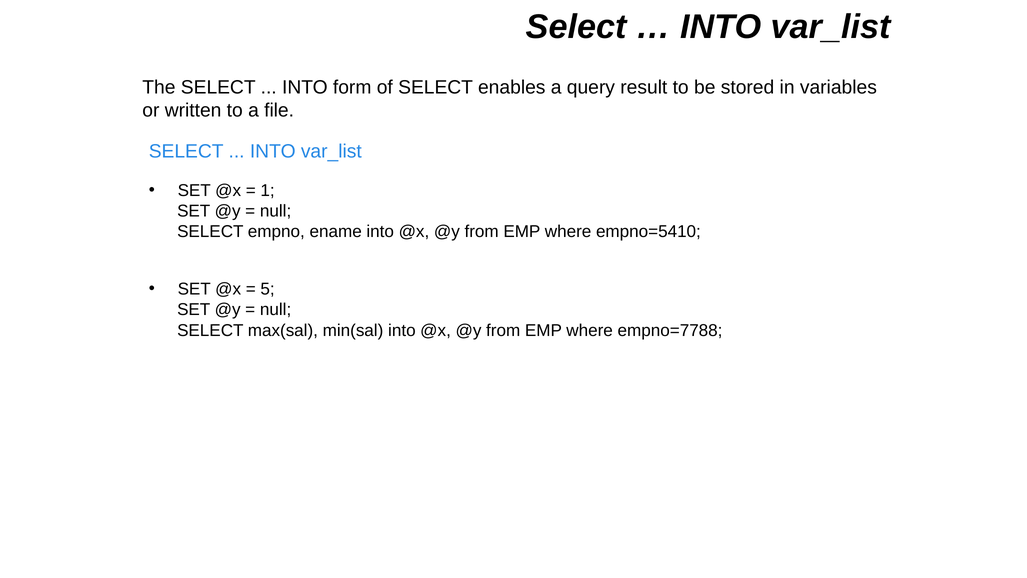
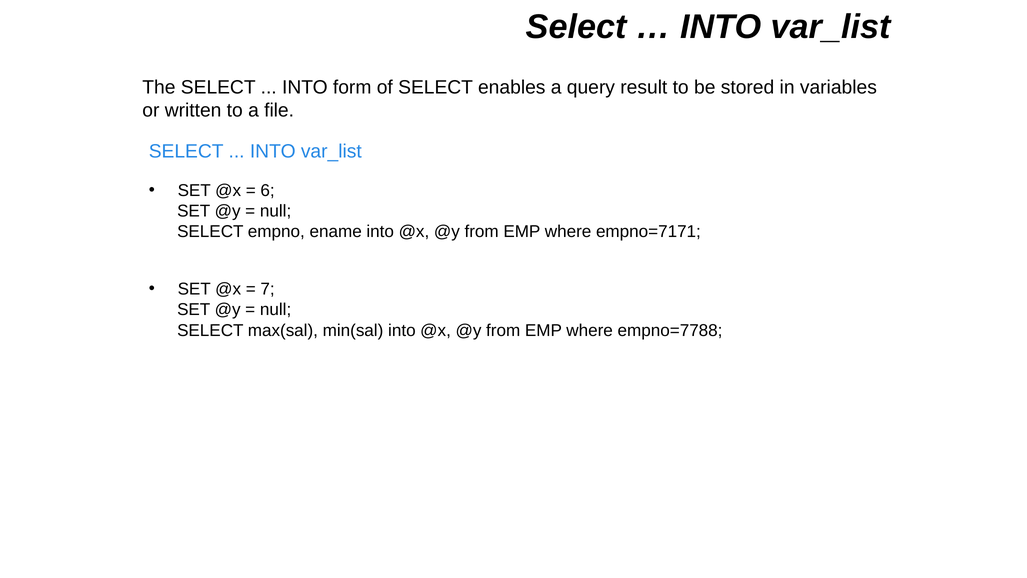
1: 1 -> 6
empno=5410: empno=5410 -> empno=7171
5: 5 -> 7
